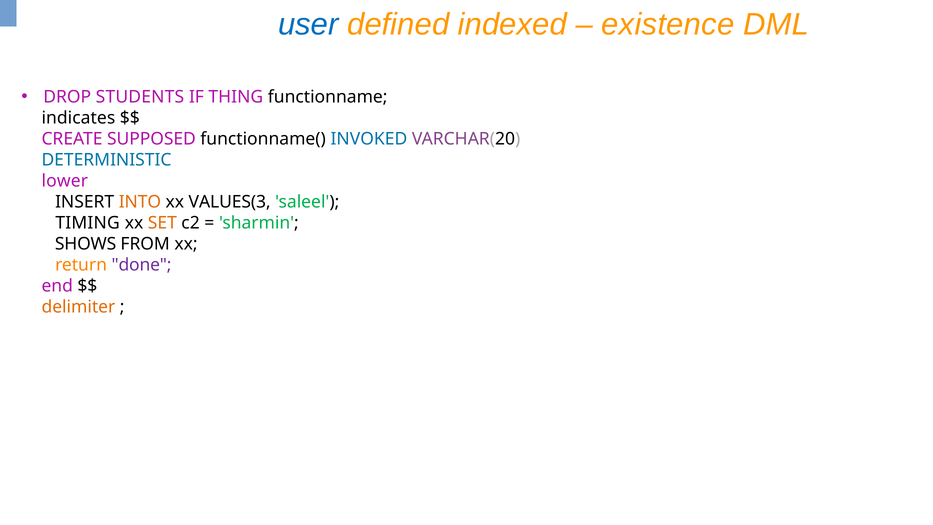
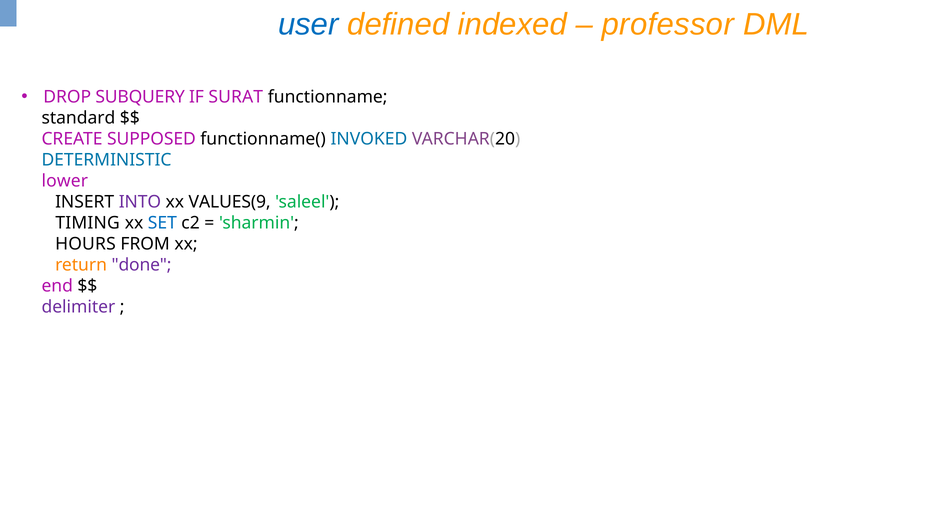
existence: existence -> professor
STUDENTS: STUDENTS -> SUBQUERY
THING: THING -> SURAT
indicates: indicates -> standard
INTO colour: orange -> purple
VALUES(3: VALUES(3 -> VALUES(9
SET colour: orange -> blue
SHOWS: SHOWS -> HOURS
delimiter colour: orange -> purple
